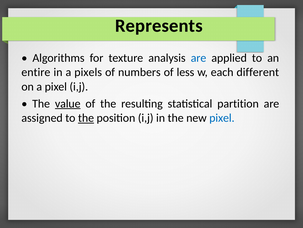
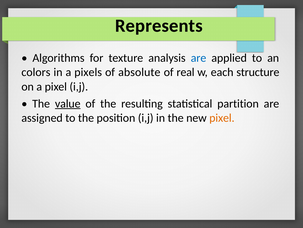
entire: entire -> colors
numbers: numbers -> absolute
less: less -> real
different: different -> structure
the at (86, 118) underline: present -> none
pixel at (222, 118) colour: blue -> orange
